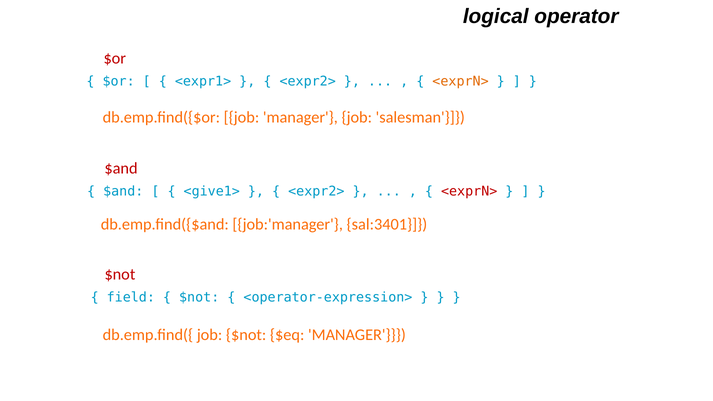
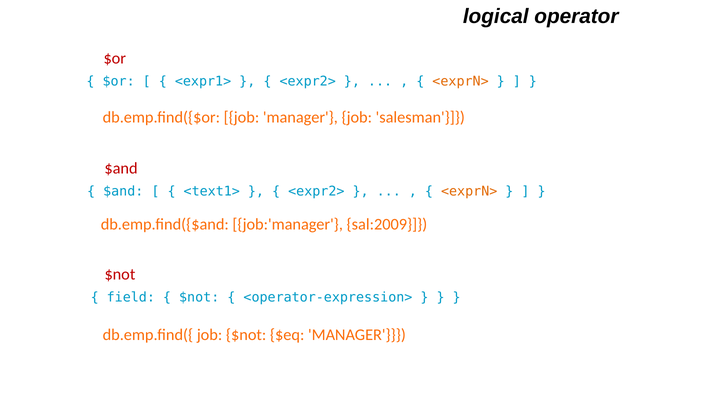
<give1>: <give1> -> <text1>
<exprN> at (469, 192) colour: red -> orange
sal:3401: sal:3401 -> sal:2009
